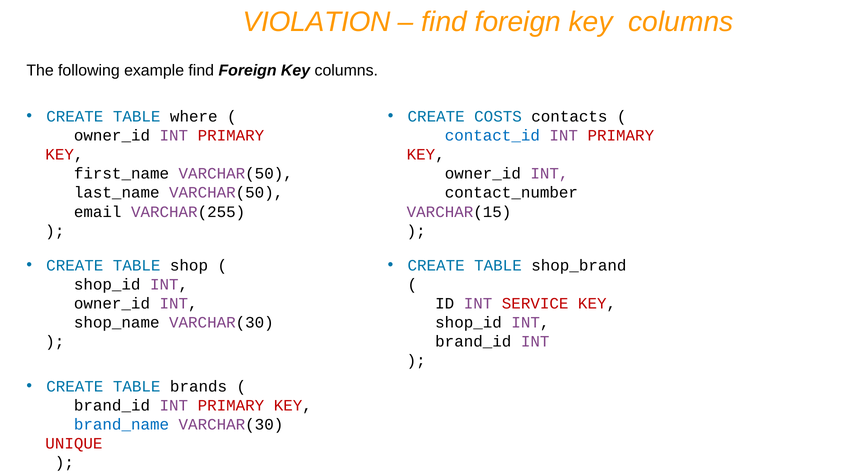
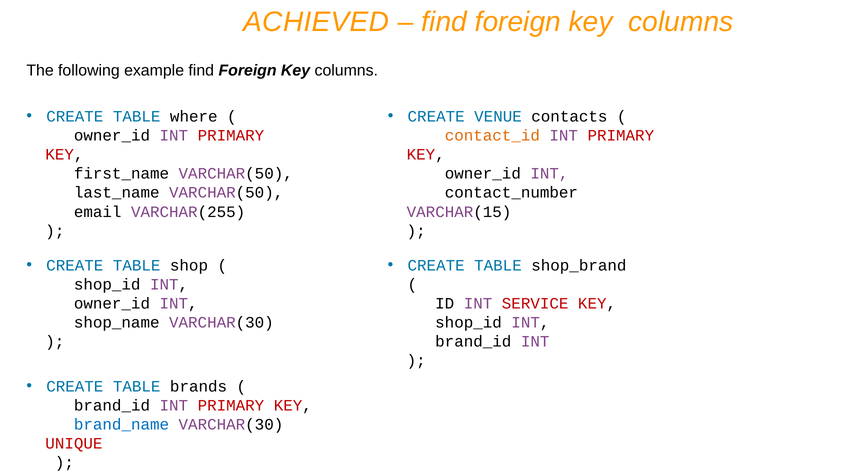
VIOLATION: VIOLATION -> ACHIEVED
COSTS: COSTS -> VENUE
contact_id colour: blue -> orange
